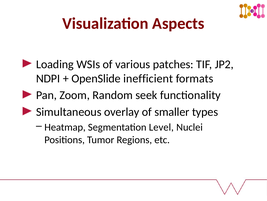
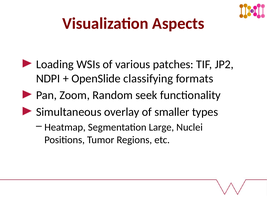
inefficient: inefficient -> classifying
Level: Level -> Large
